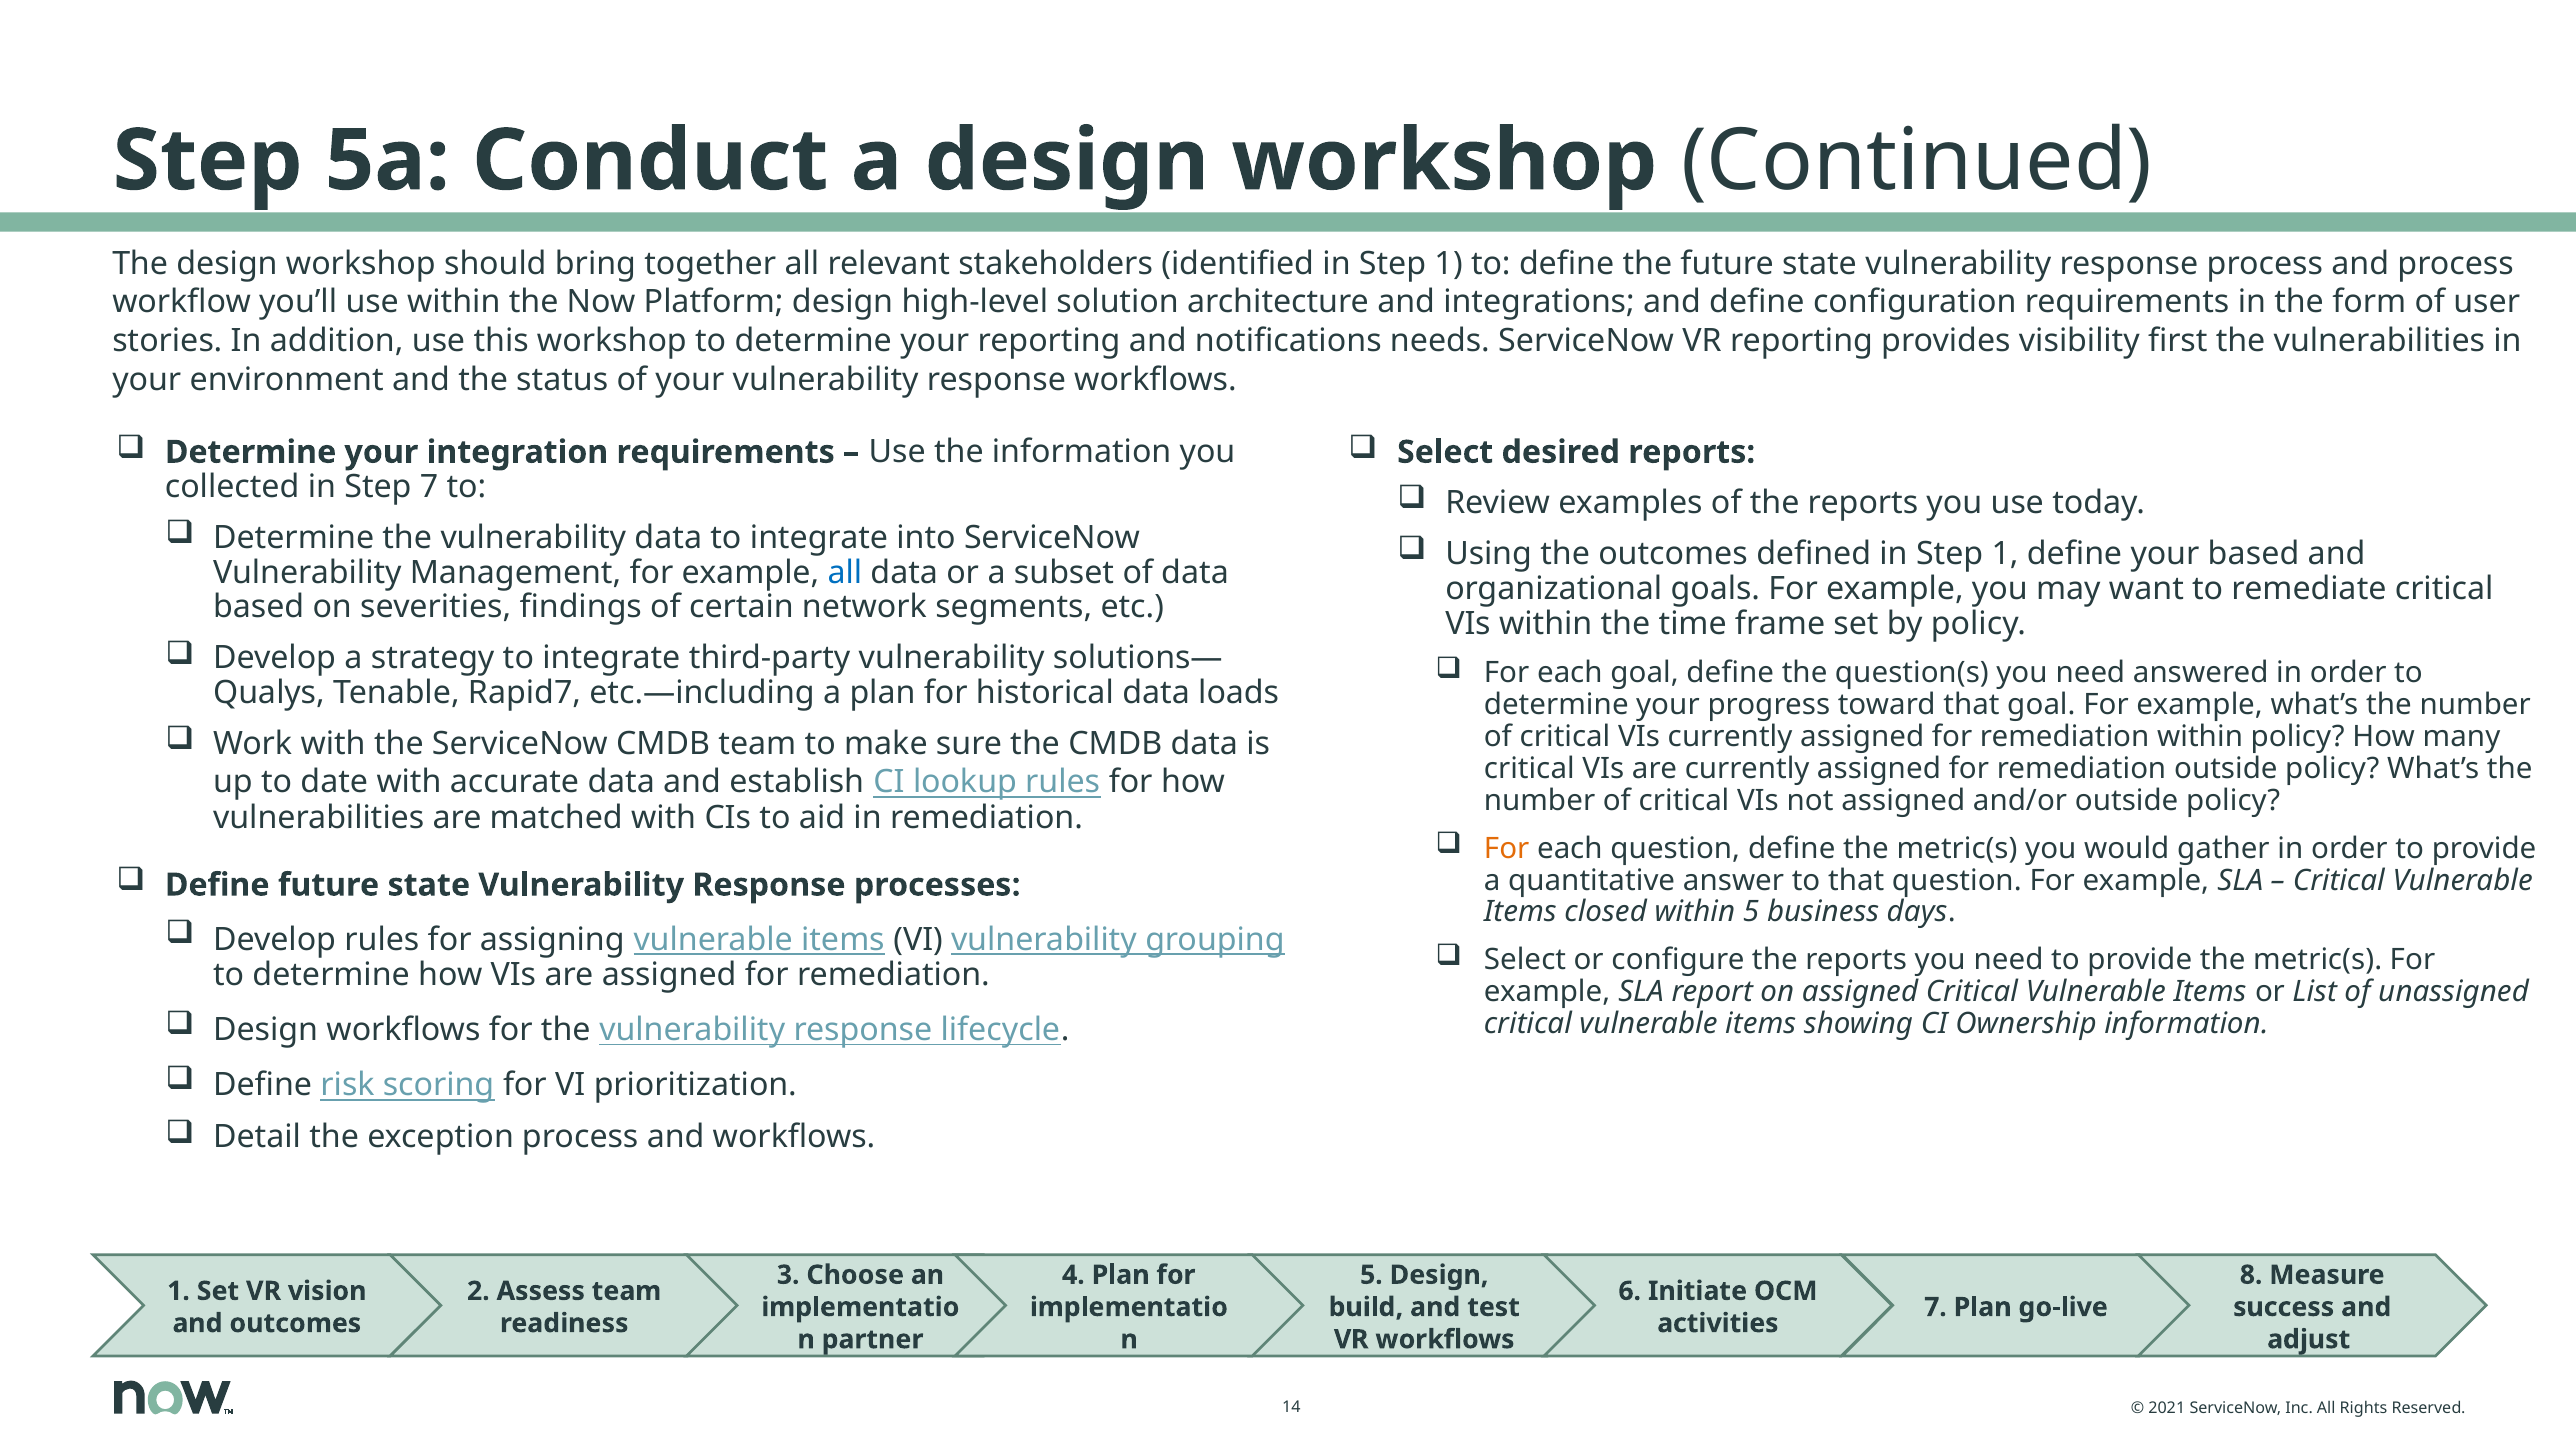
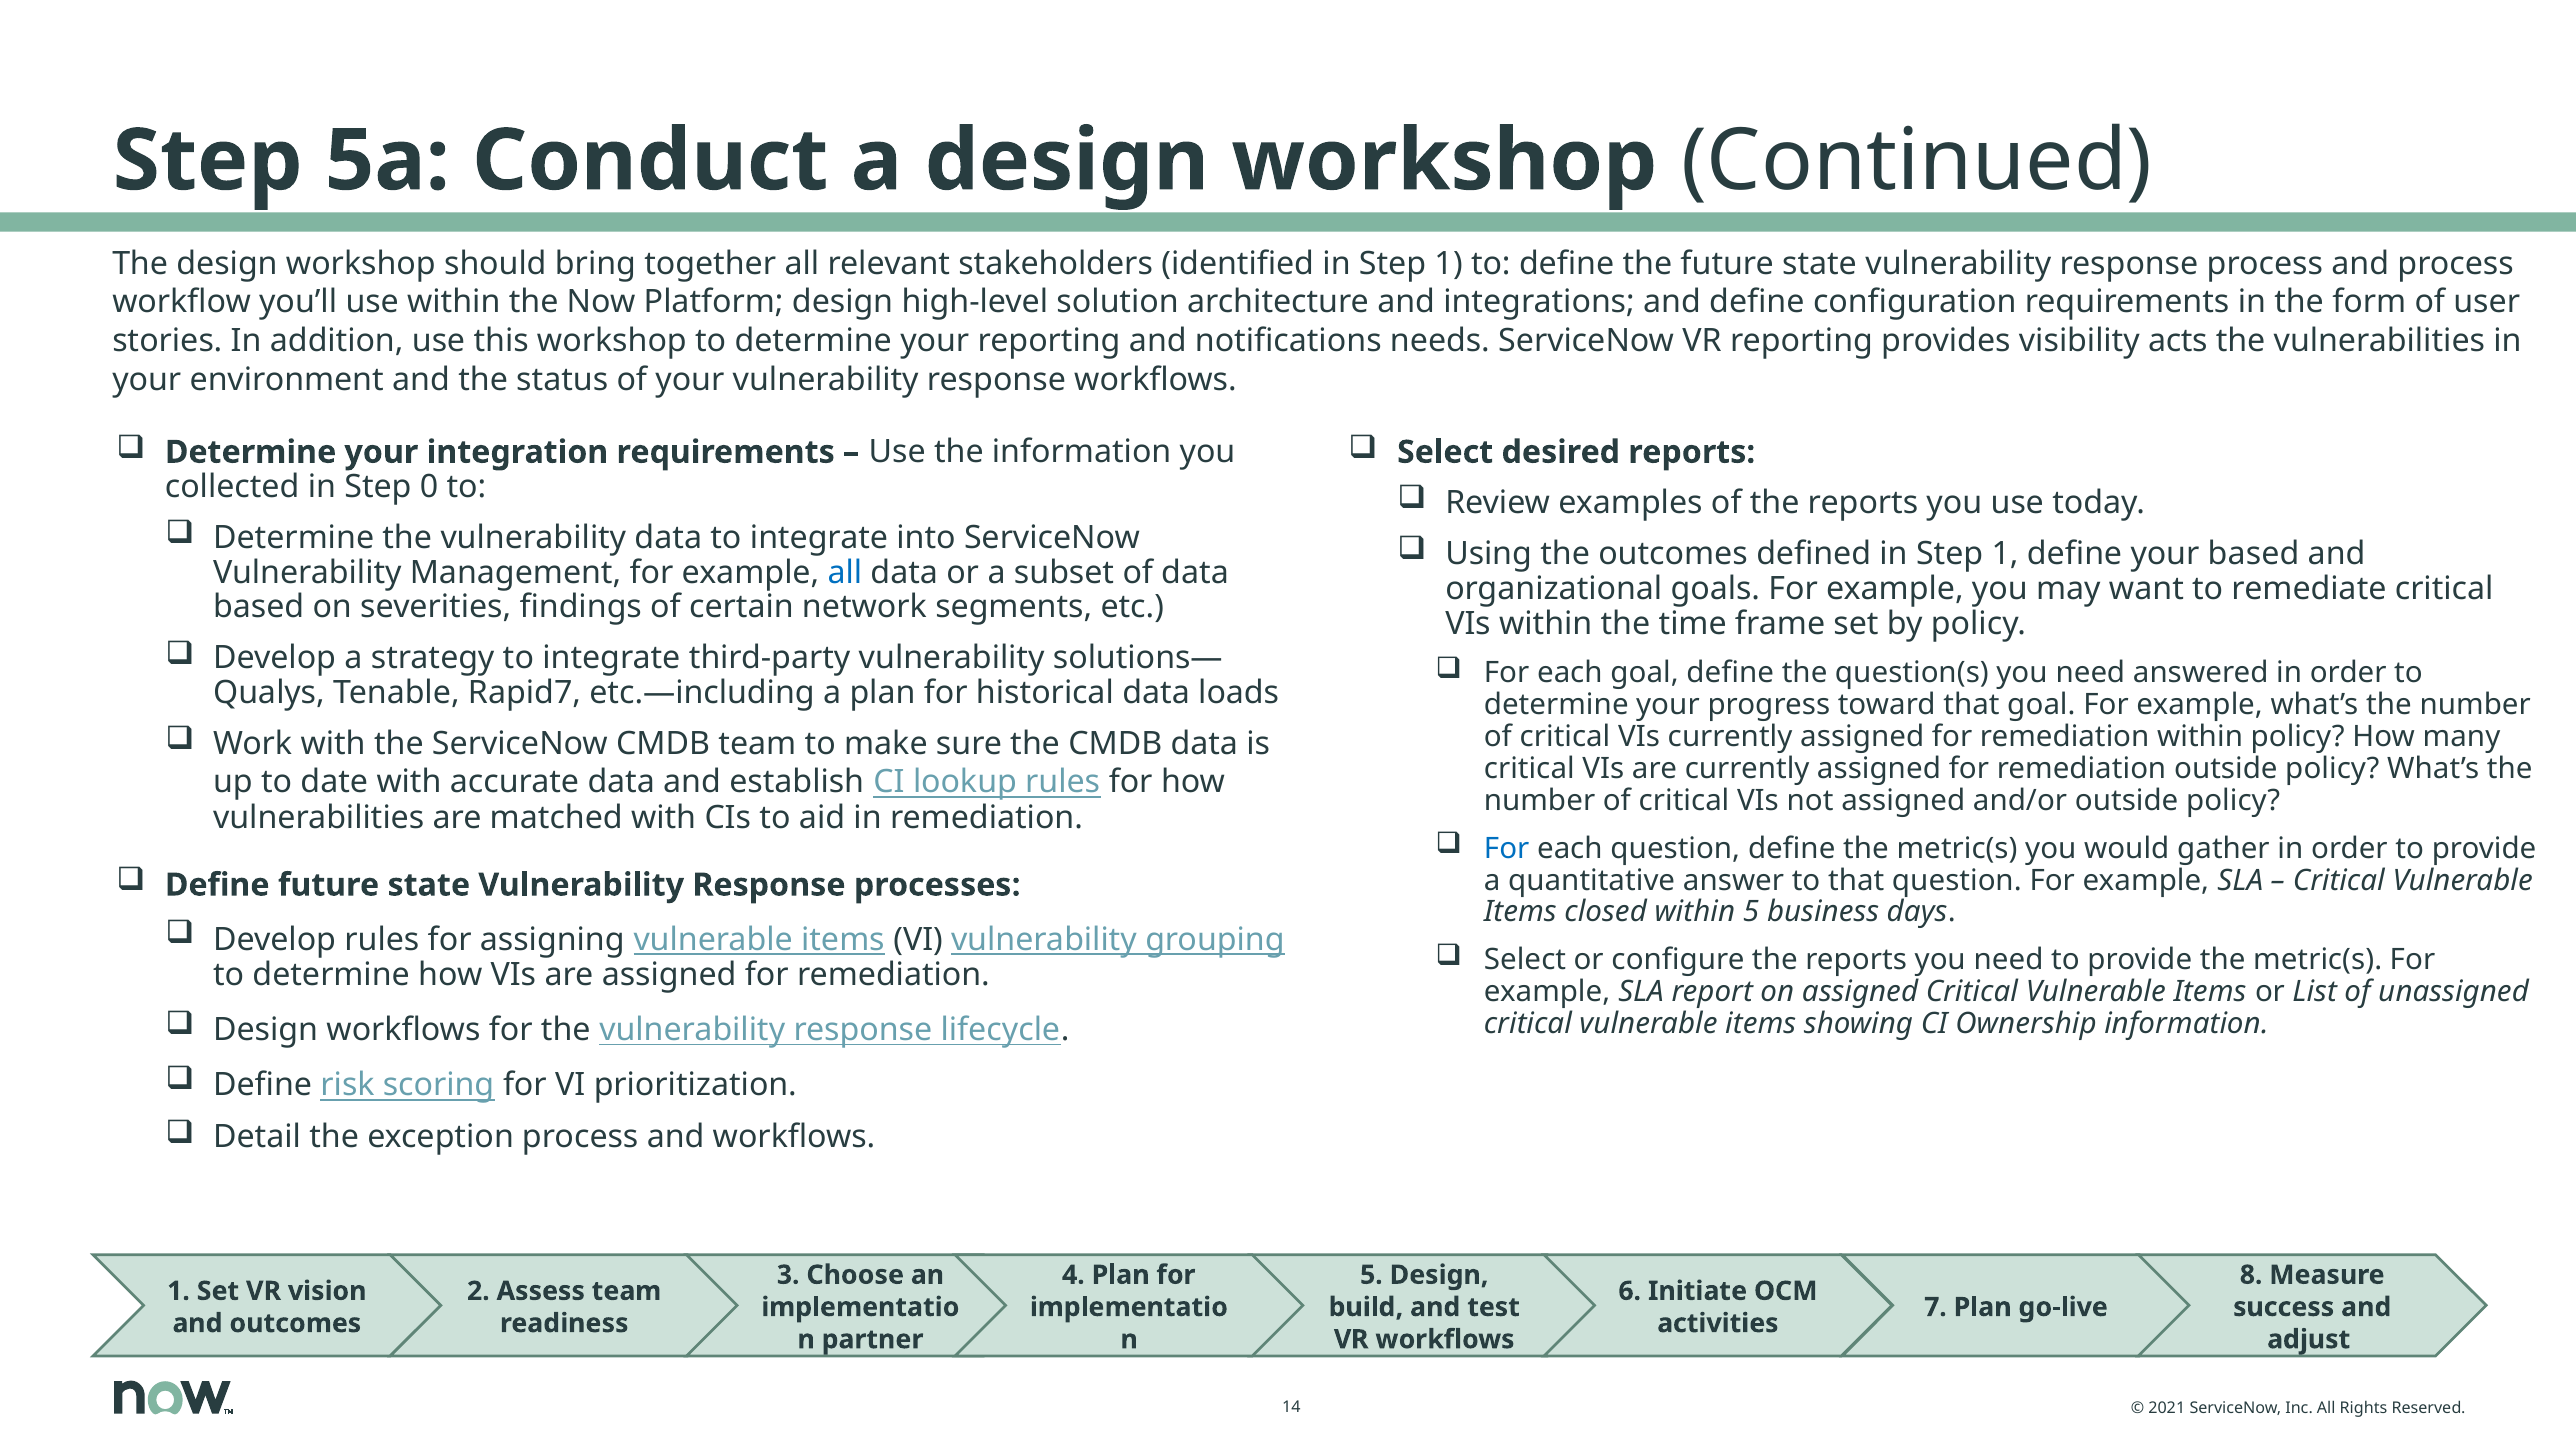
first: first -> acts
Step 7: 7 -> 0
For at (1507, 849) colour: orange -> blue
